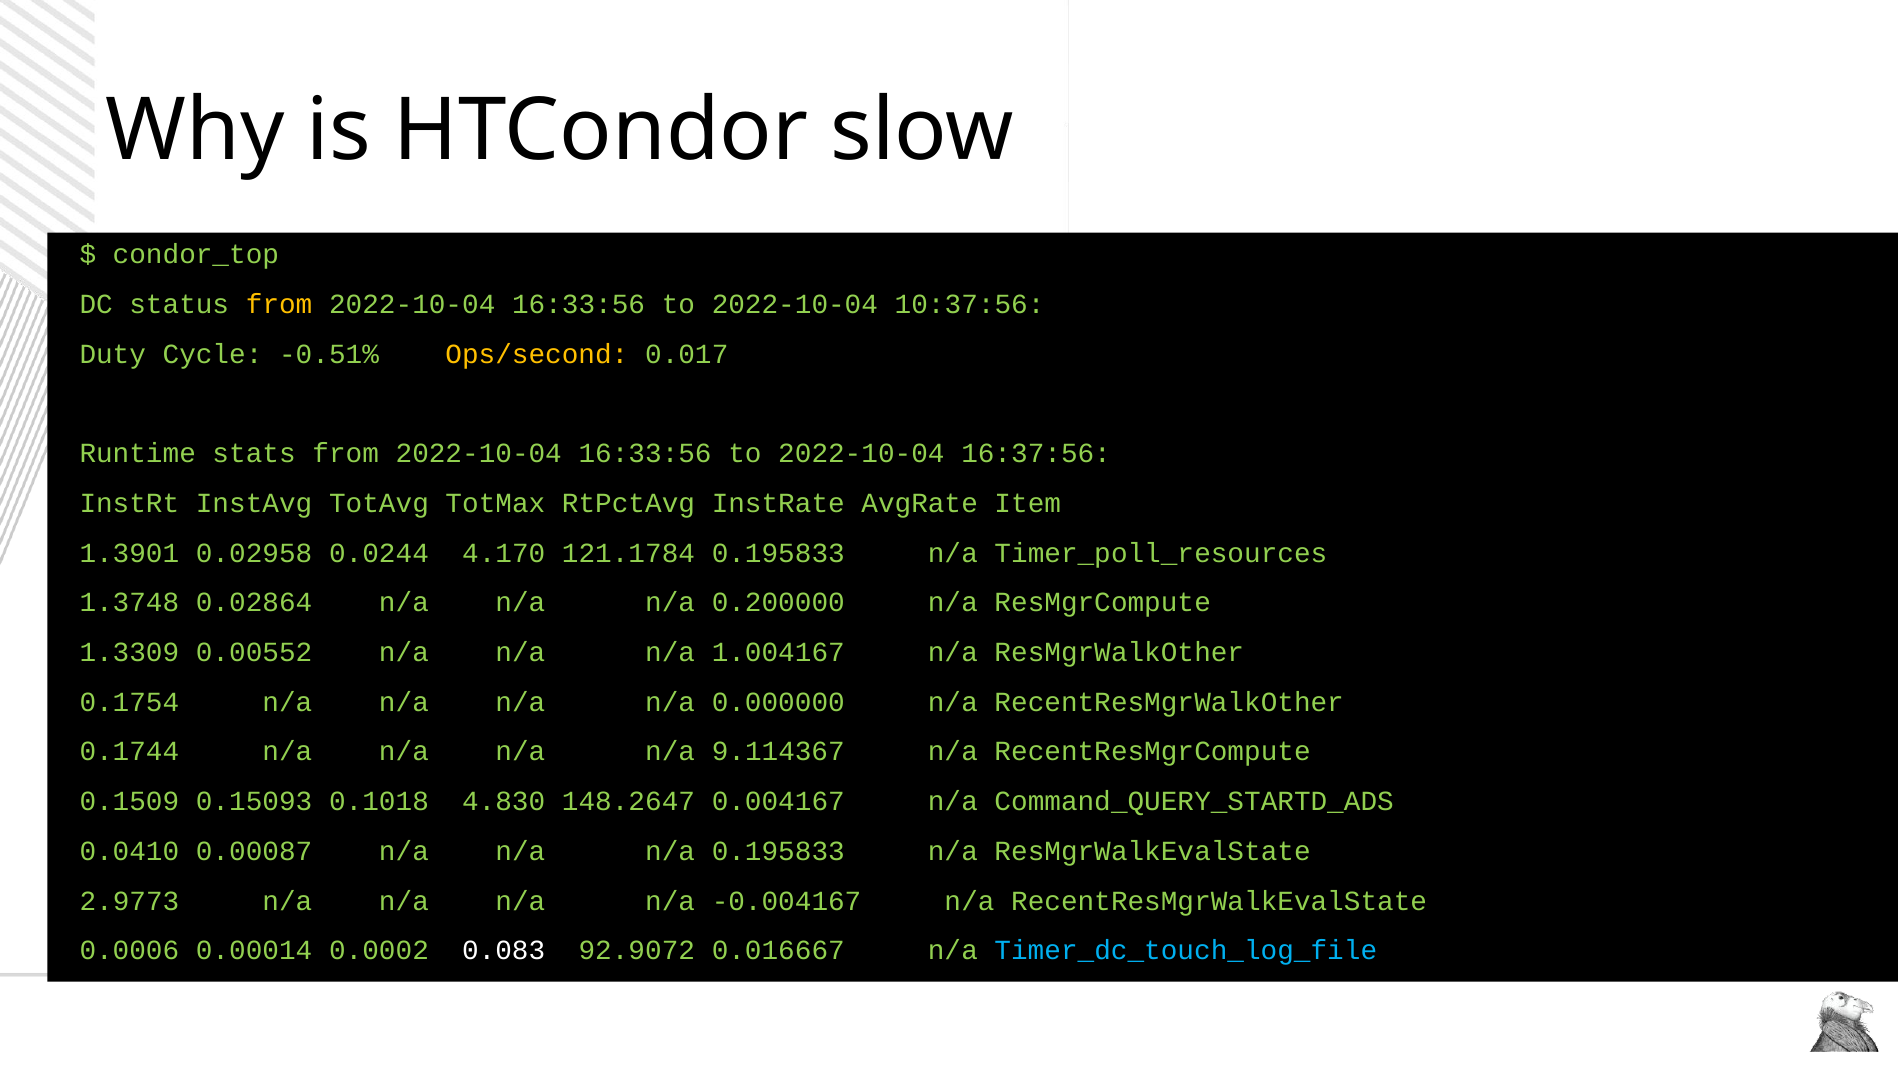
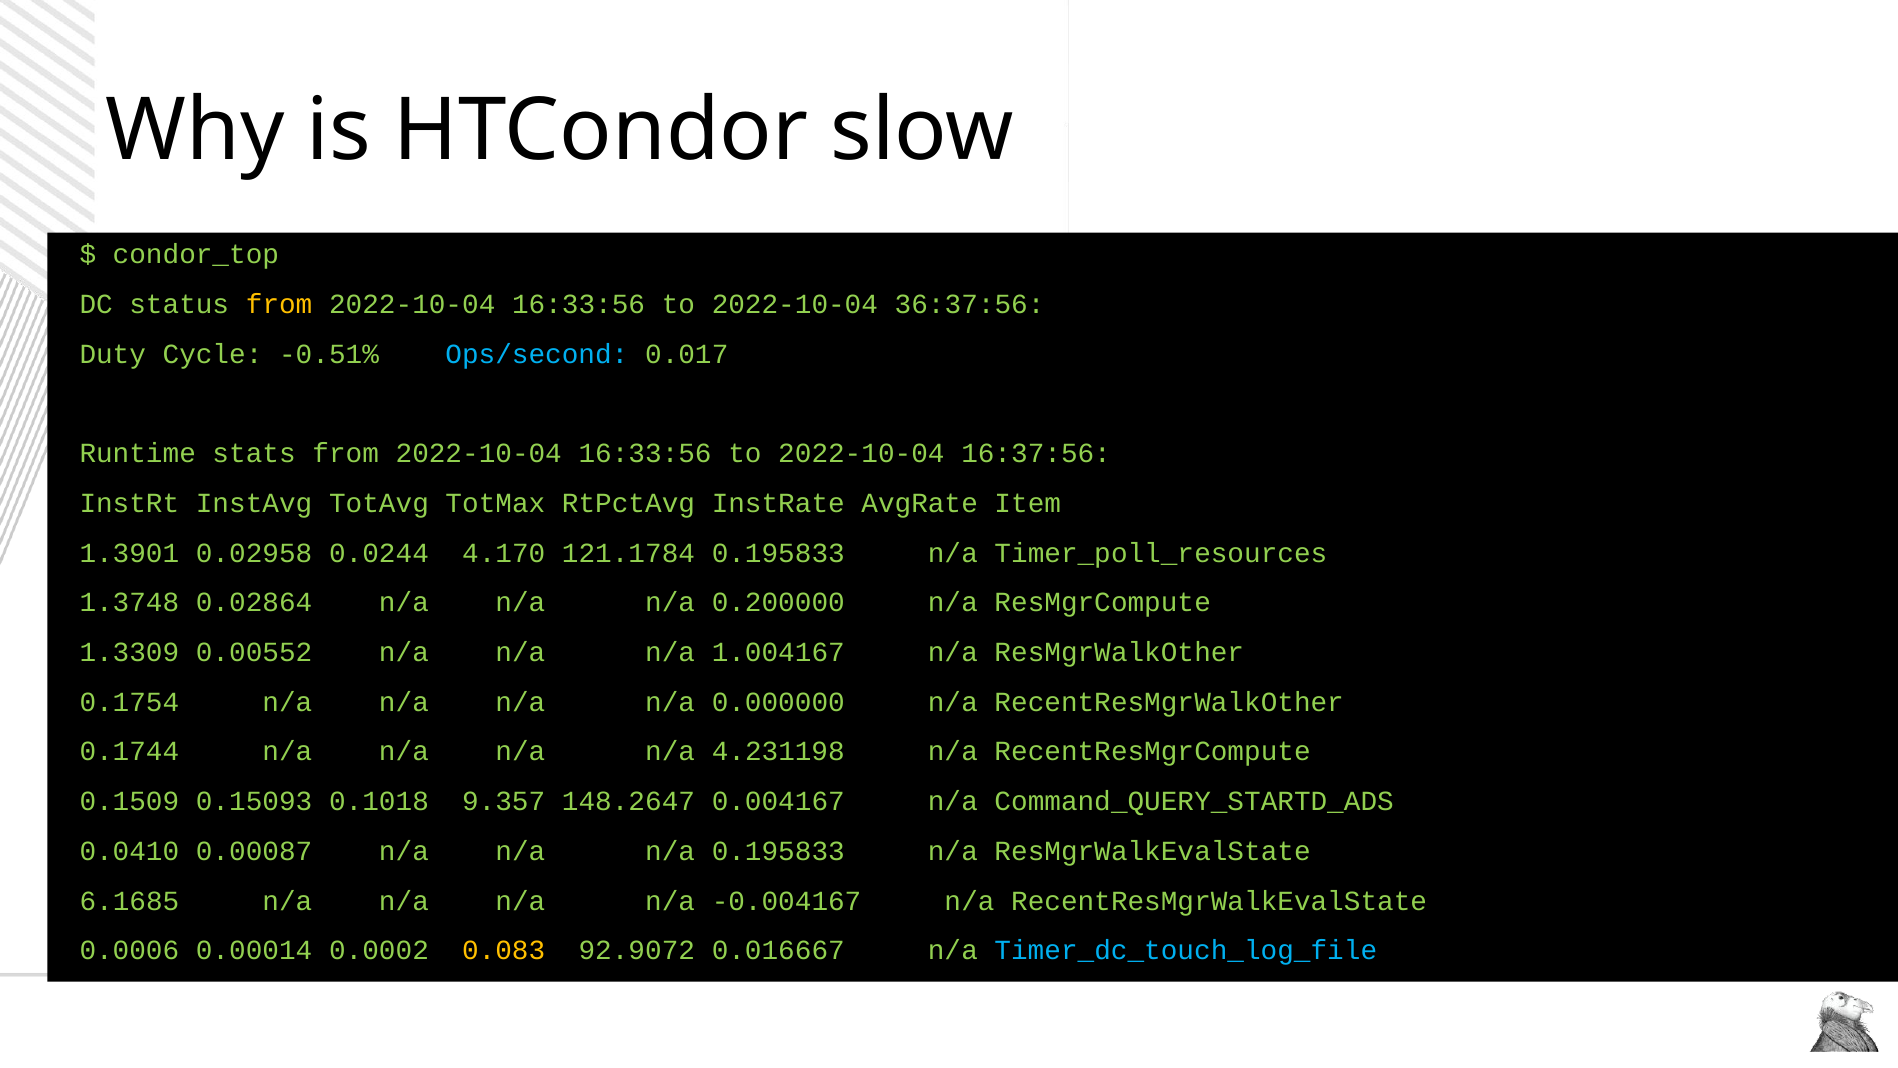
10:37:56: 10:37:56 -> 36:37:56
Ops/second colour: yellow -> light blue
9.114367: 9.114367 -> 4.231198
4.830: 4.830 -> 9.357
2.9773: 2.9773 -> 6.1685
0.083 colour: white -> yellow
